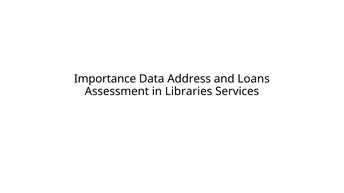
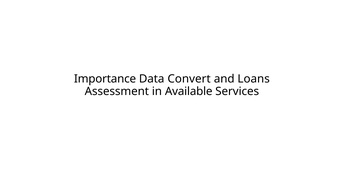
Address: Address -> Convert
Libraries: Libraries -> Available
